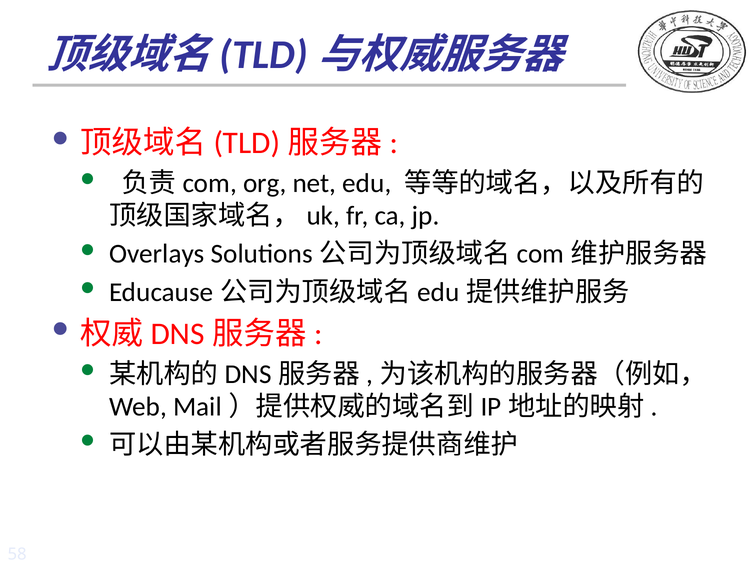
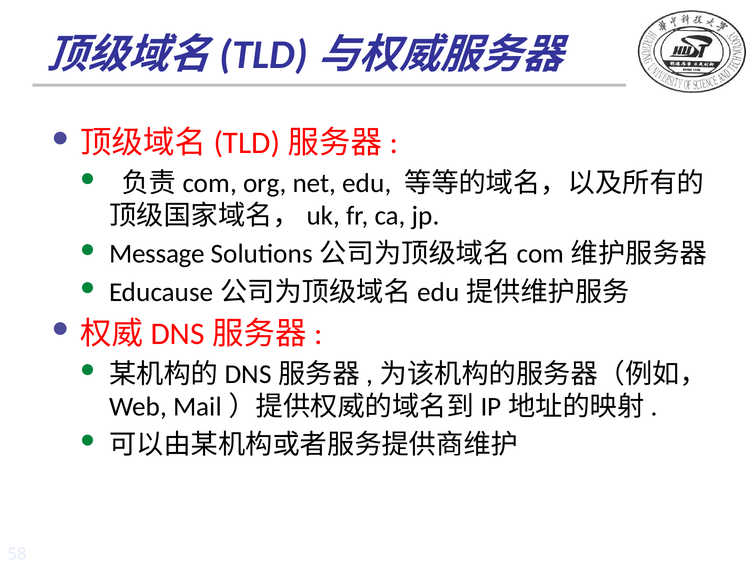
Overlays: Overlays -> Message
